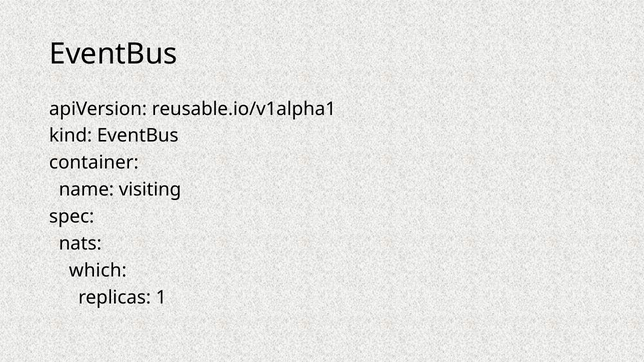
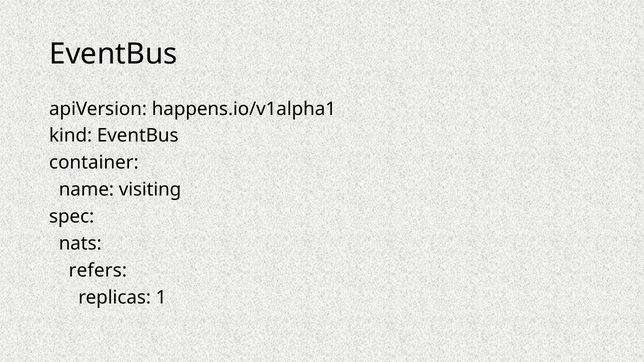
reusable.io/v1alpha1: reusable.io/v1alpha1 -> happens.io/v1alpha1
which: which -> refers
